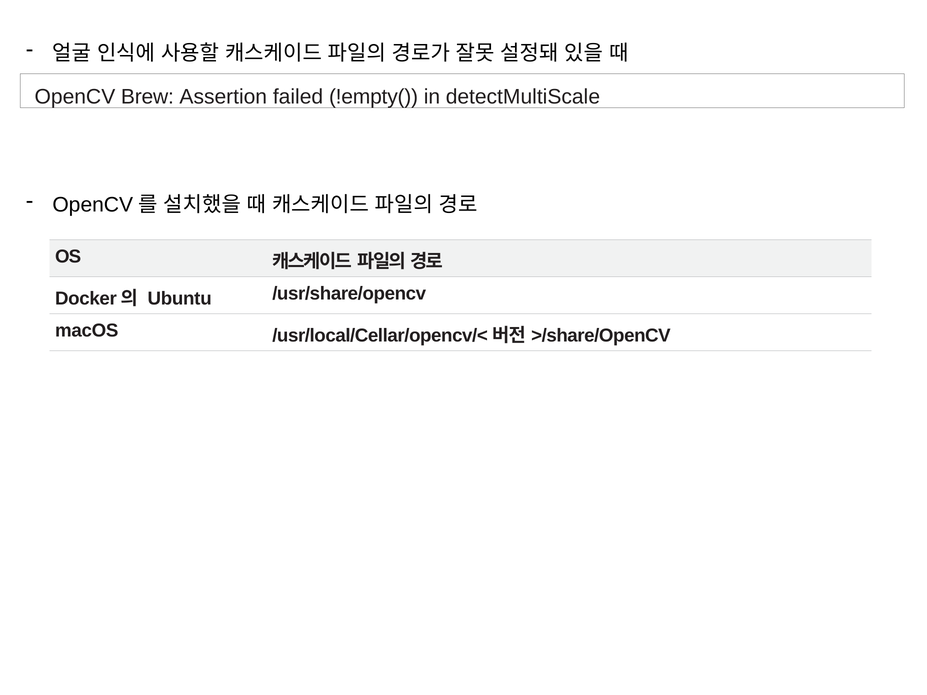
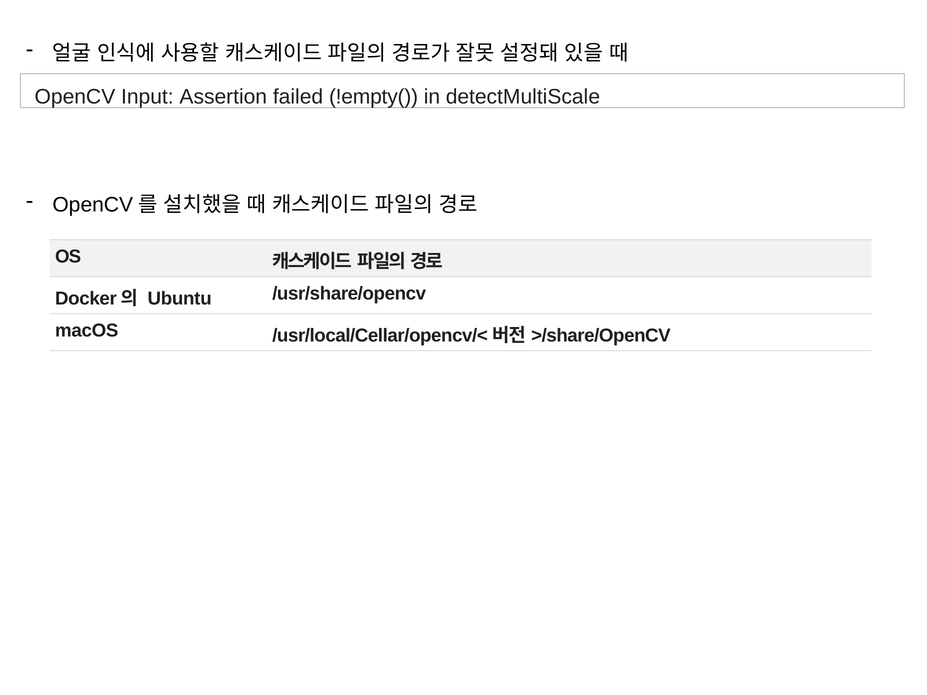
Brew: Brew -> Input
